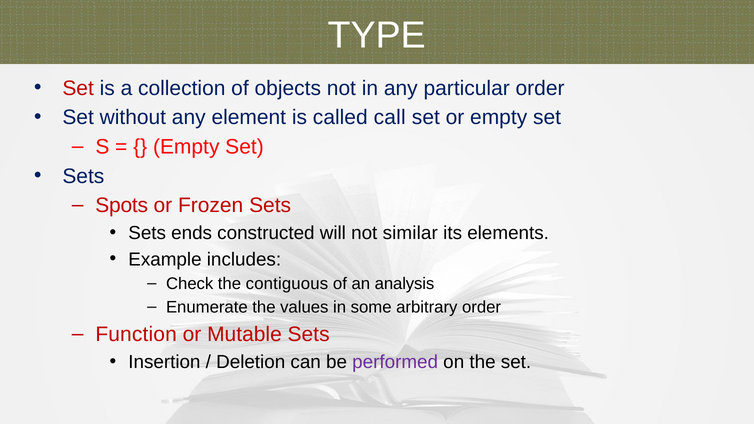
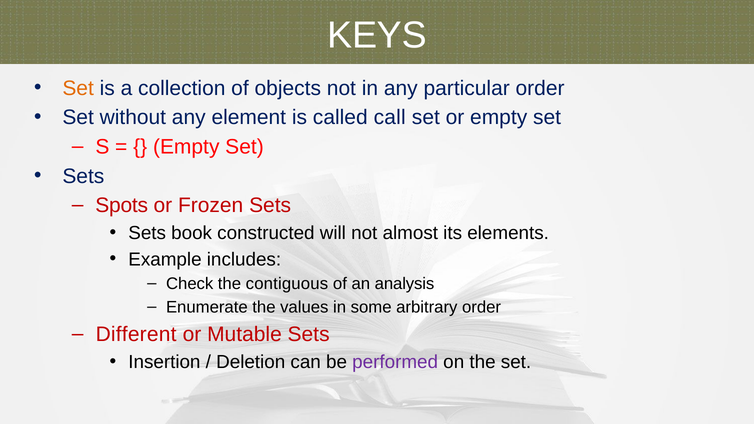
TYPE: TYPE -> KEYS
Set at (78, 88) colour: red -> orange
ends: ends -> book
similar: similar -> almost
Function: Function -> Different
